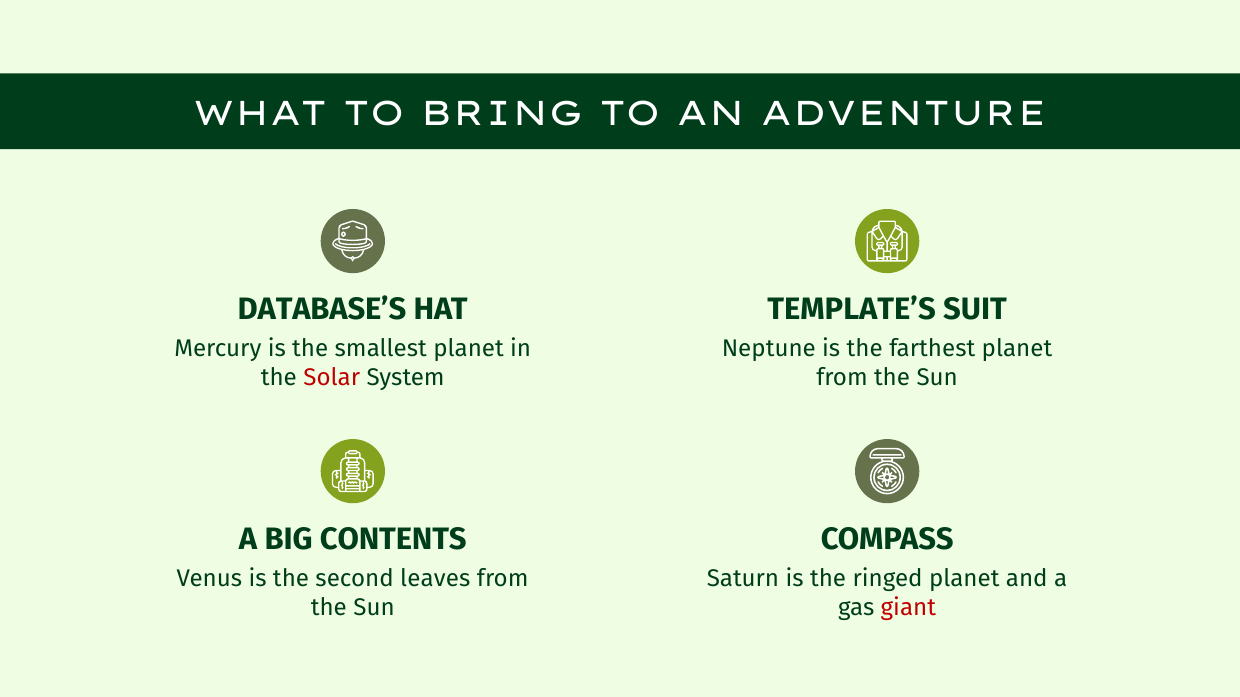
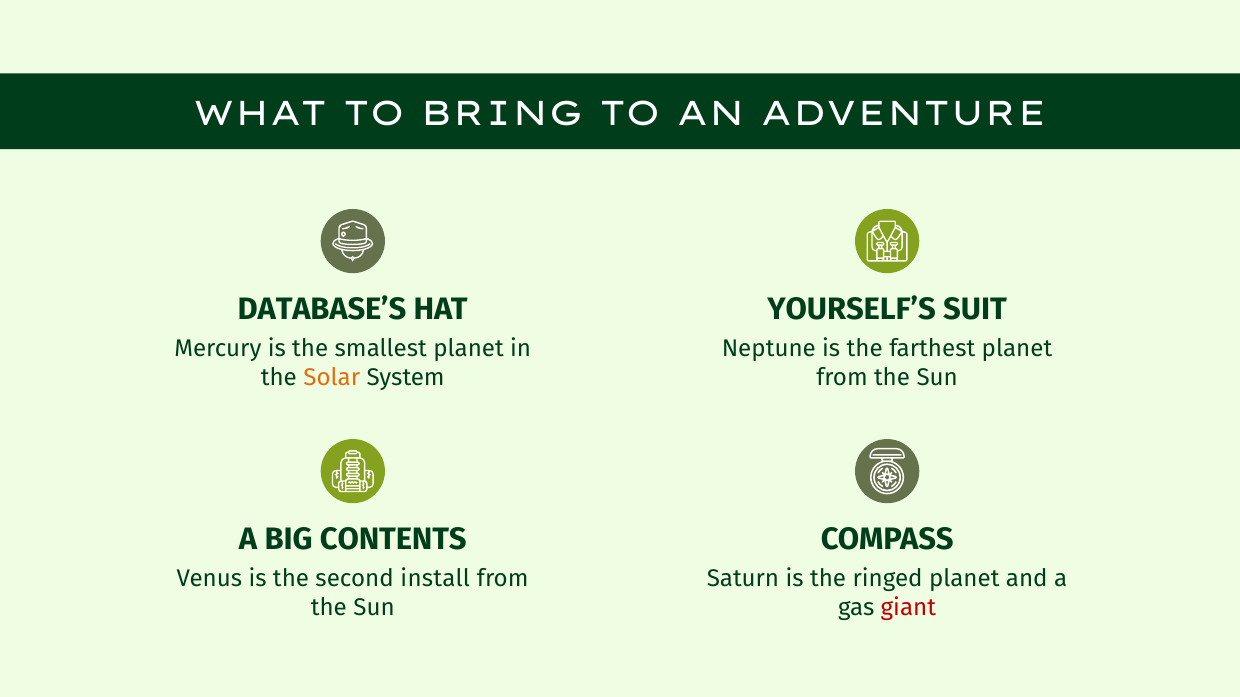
TEMPLATE’S: TEMPLATE’S -> YOURSELF’S
Solar colour: red -> orange
leaves: leaves -> install
